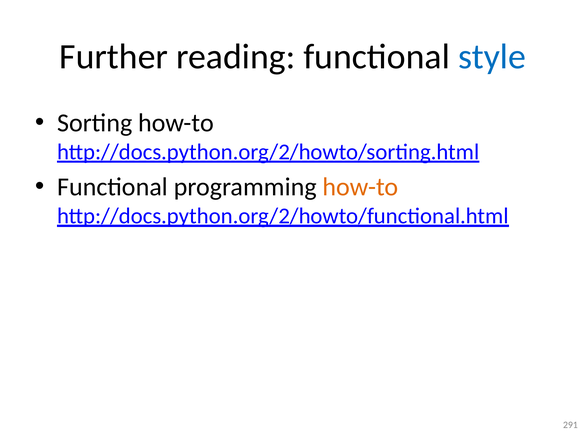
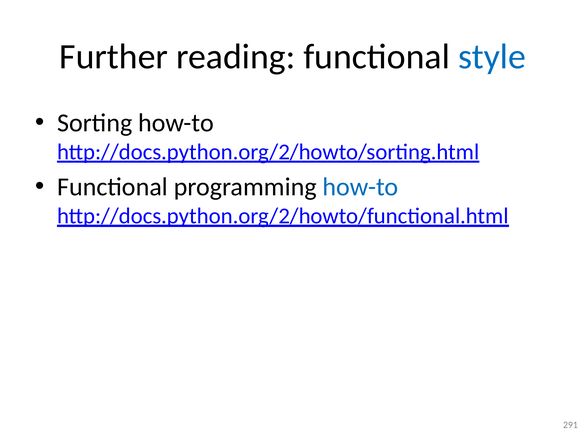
how-to at (360, 187) colour: orange -> blue
